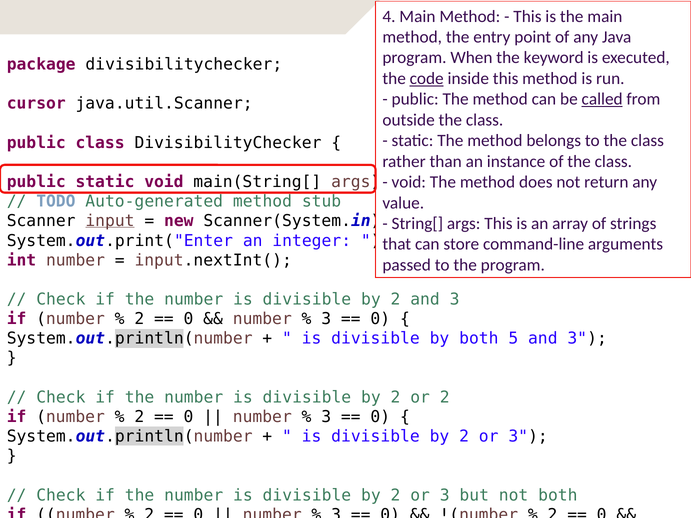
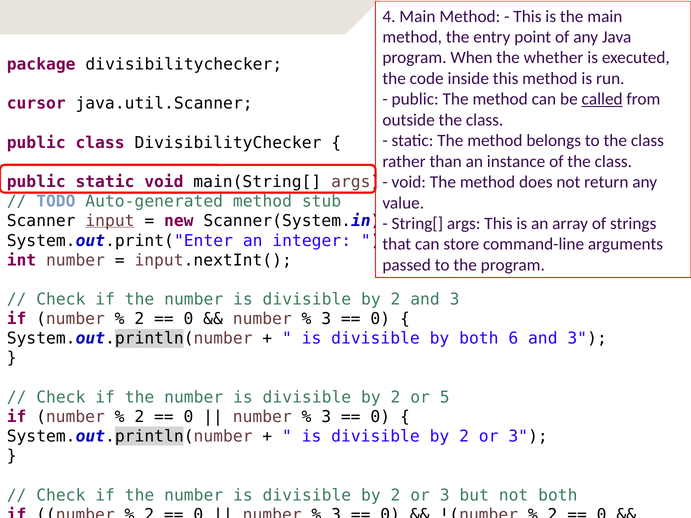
keyword: keyword -> whether
code underline: present -> none
5: 5 -> 6
or 2: 2 -> 5
